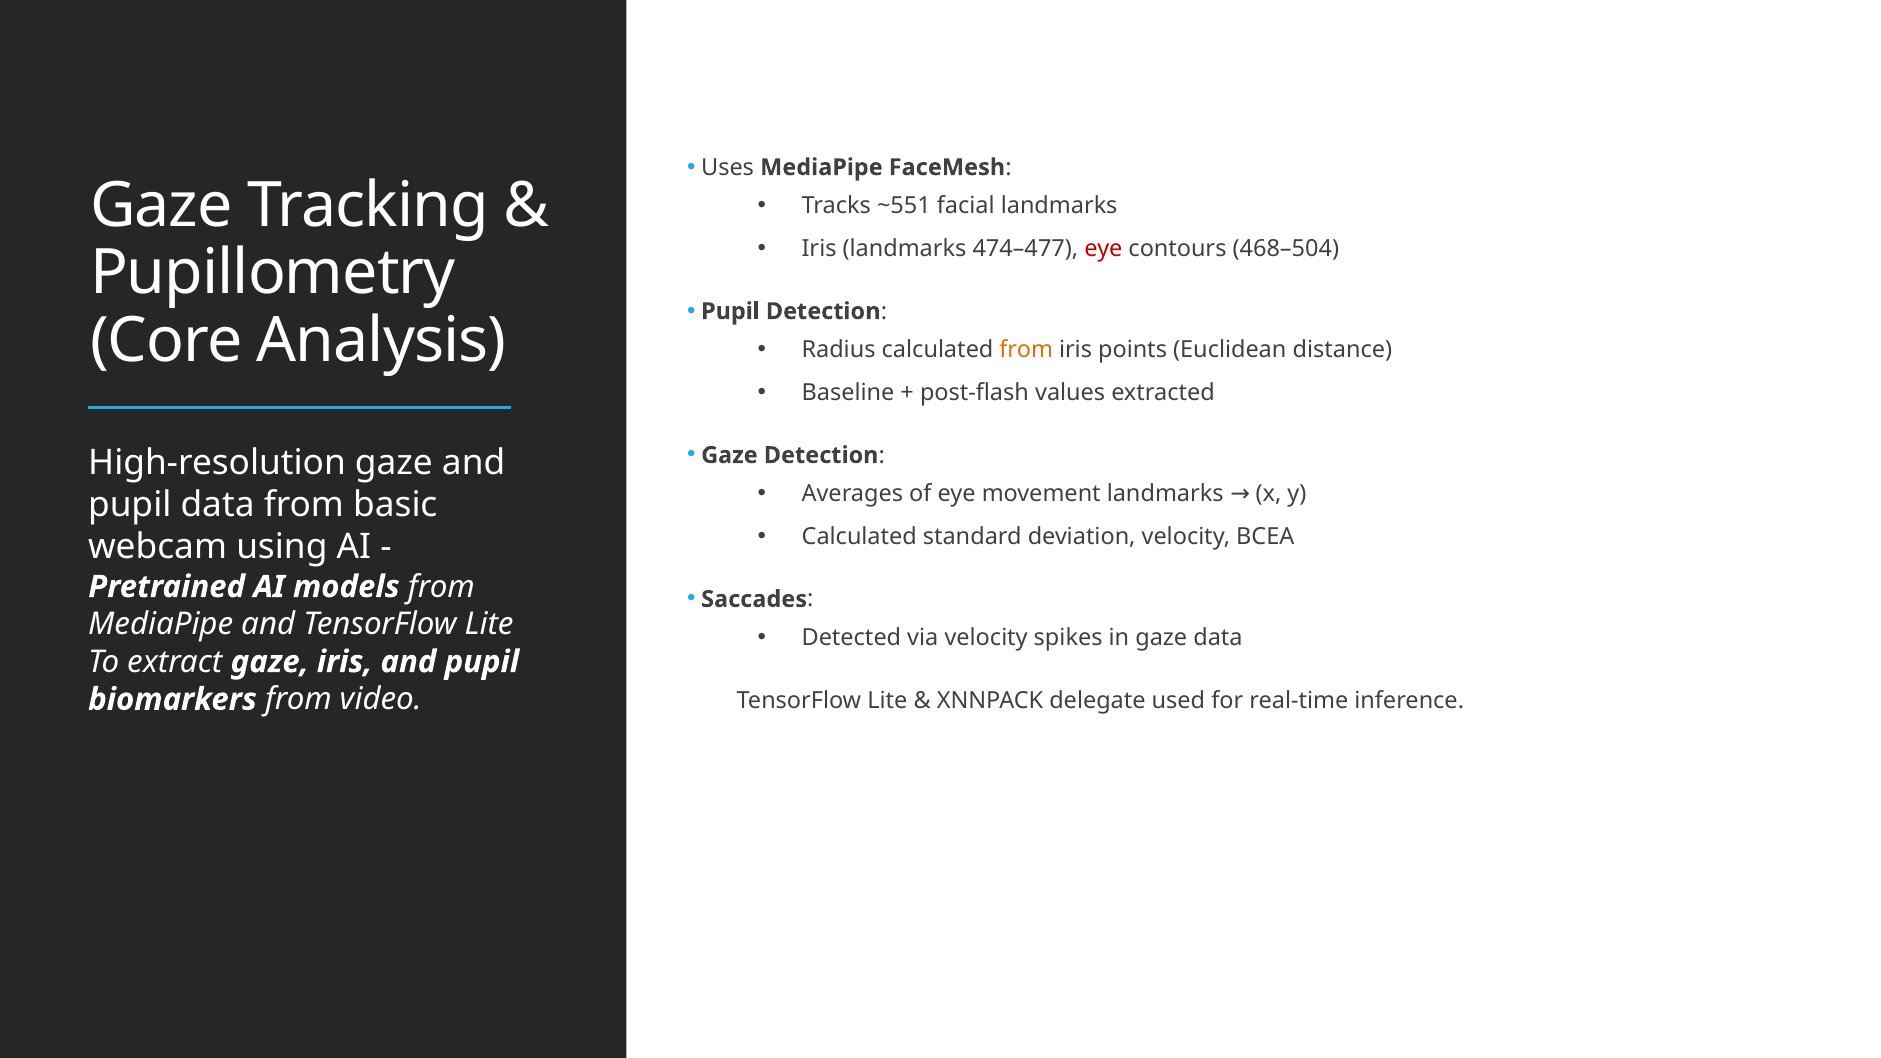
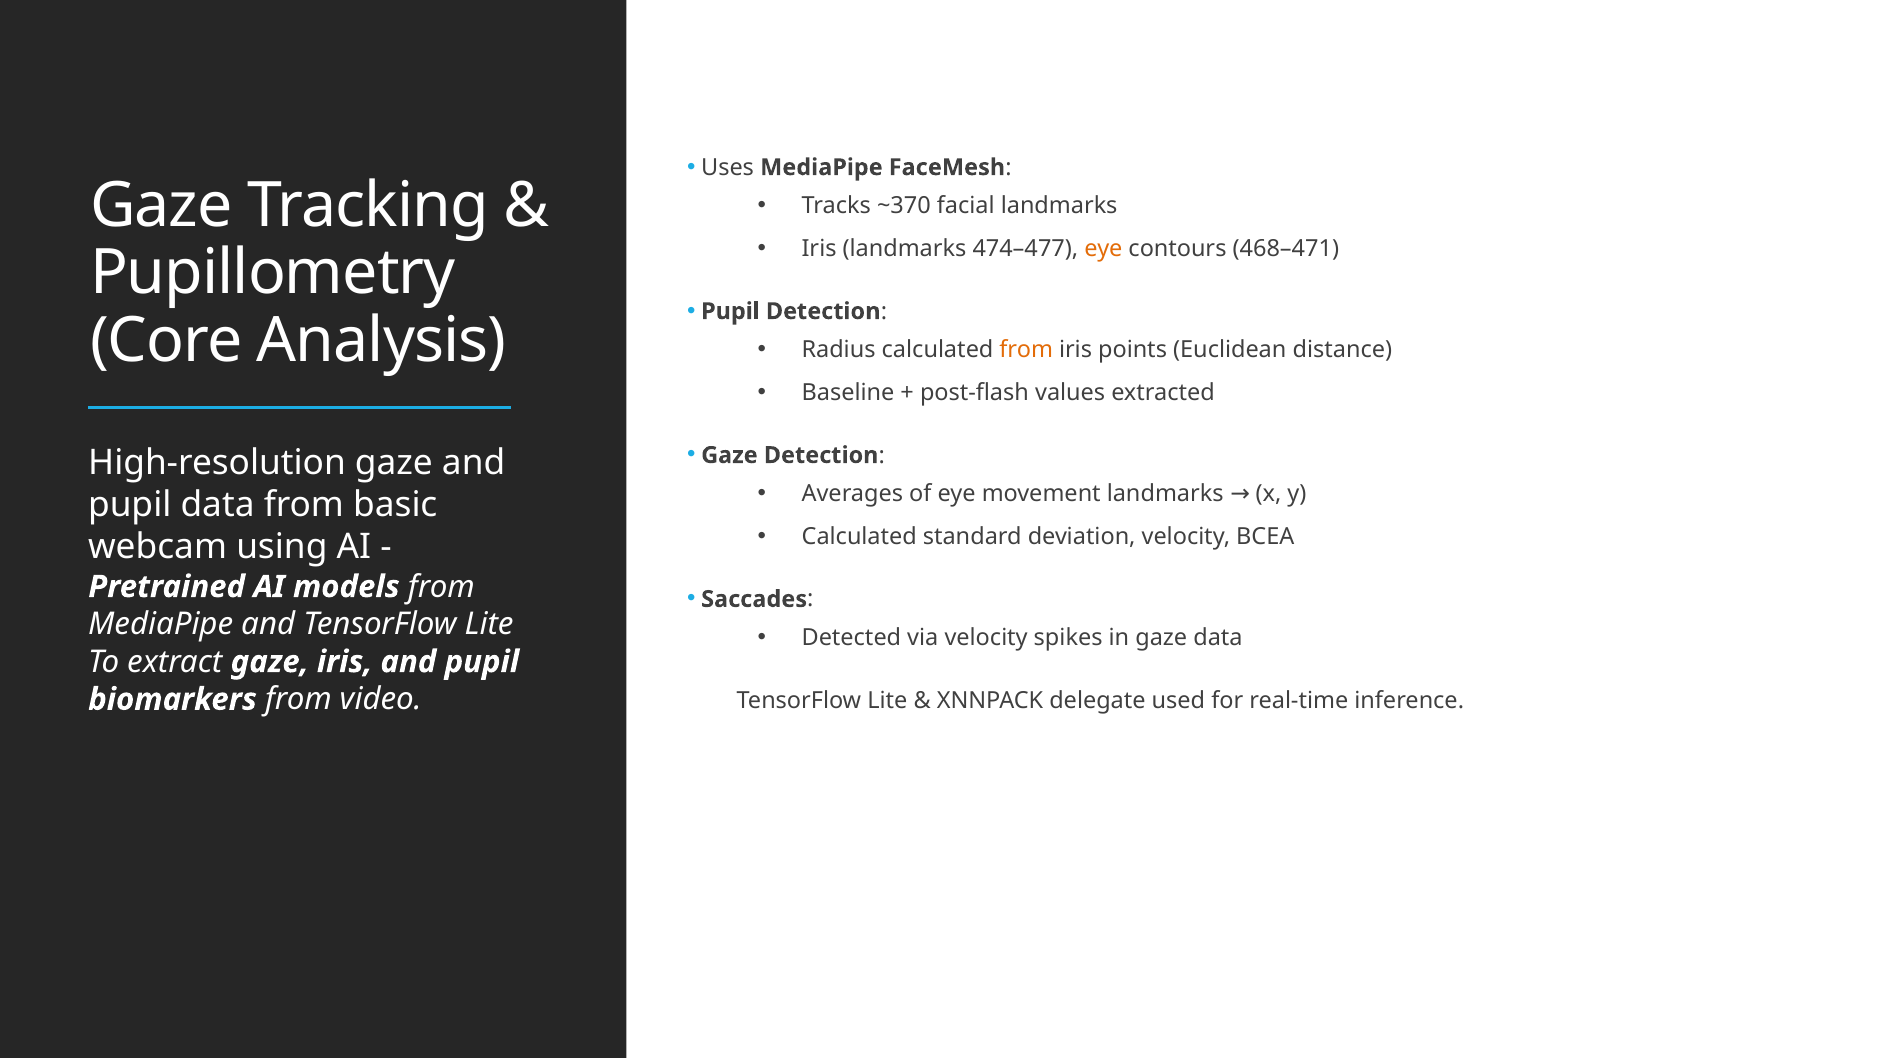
~551: ~551 -> ~370
eye at (1103, 249) colour: red -> orange
468–504: 468–504 -> 468–471
